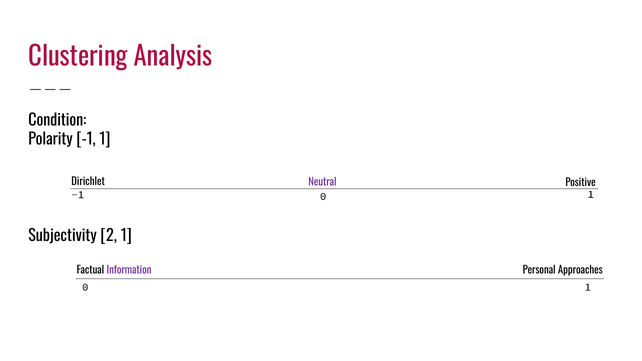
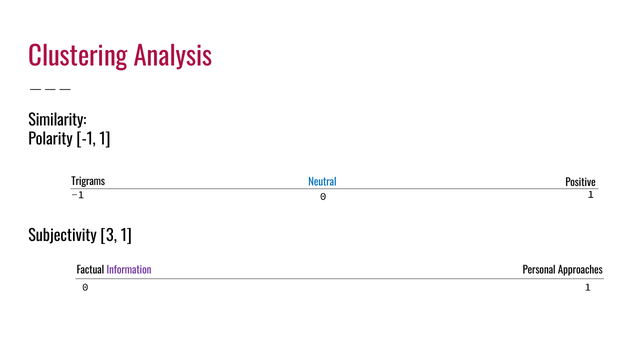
Condition: Condition -> Similarity
Dirichlet: Dirichlet -> Trigrams
Neutral colour: purple -> blue
2: 2 -> 3
